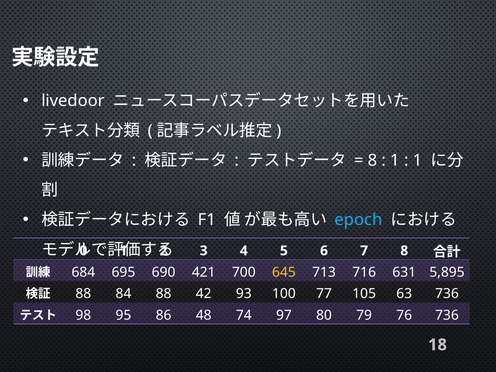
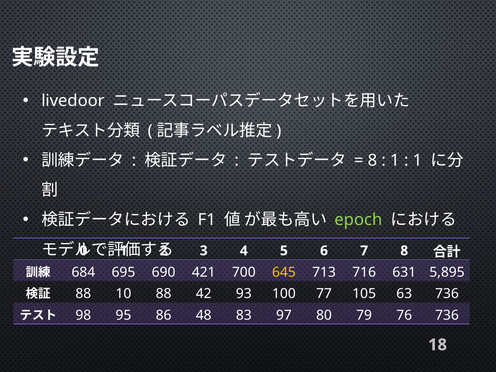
epoch colour: light blue -> light green
84: 84 -> 10
74: 74 -> 83
